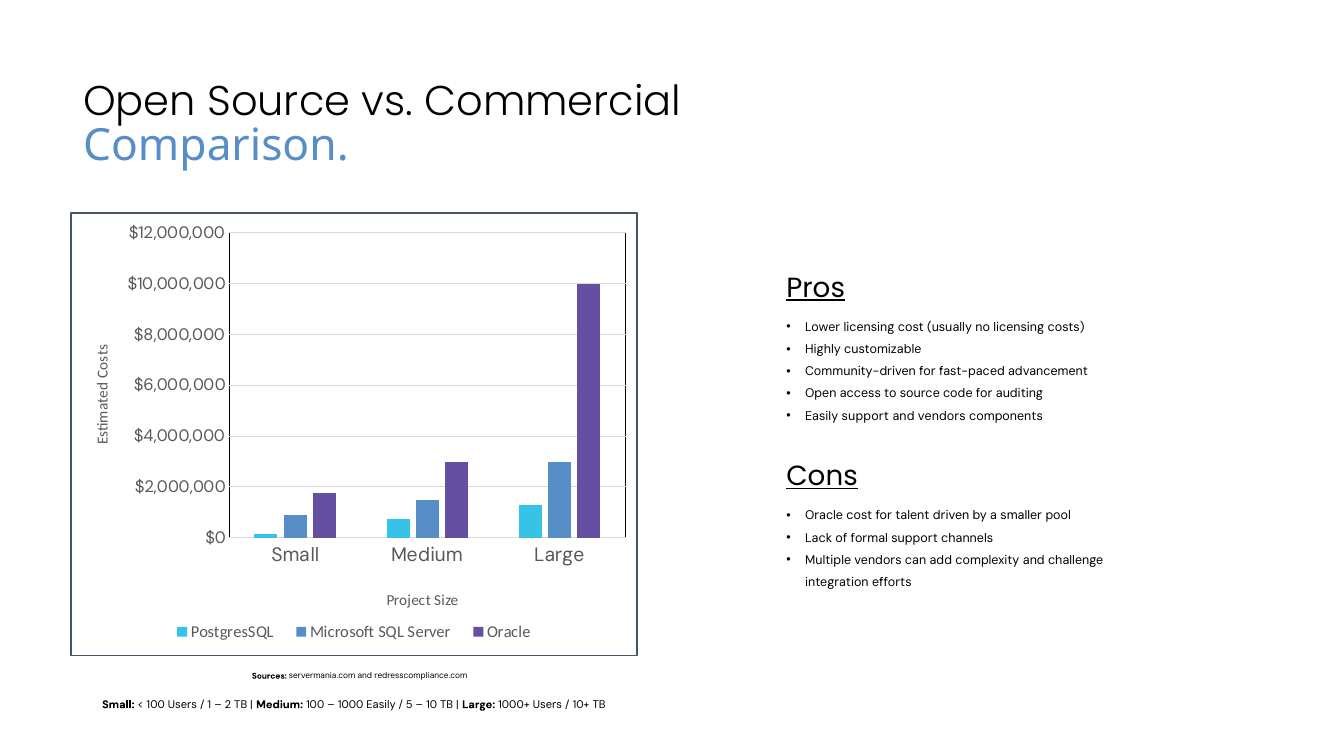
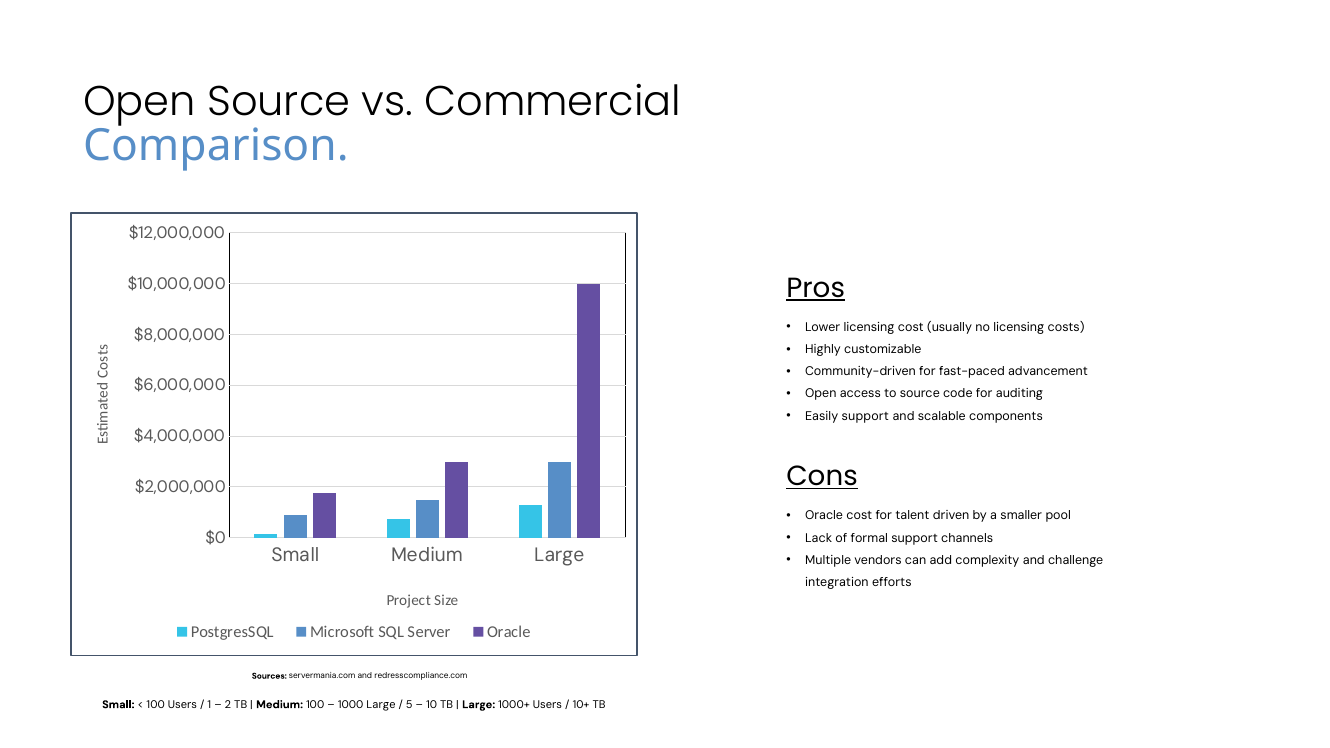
and vendors: vendors -> scalable
1000 Easily: Easily -> Large
